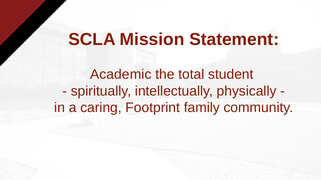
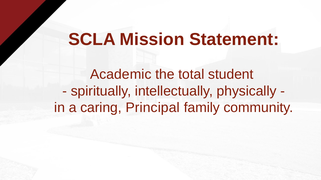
Footprint: Footprint -> Principal
